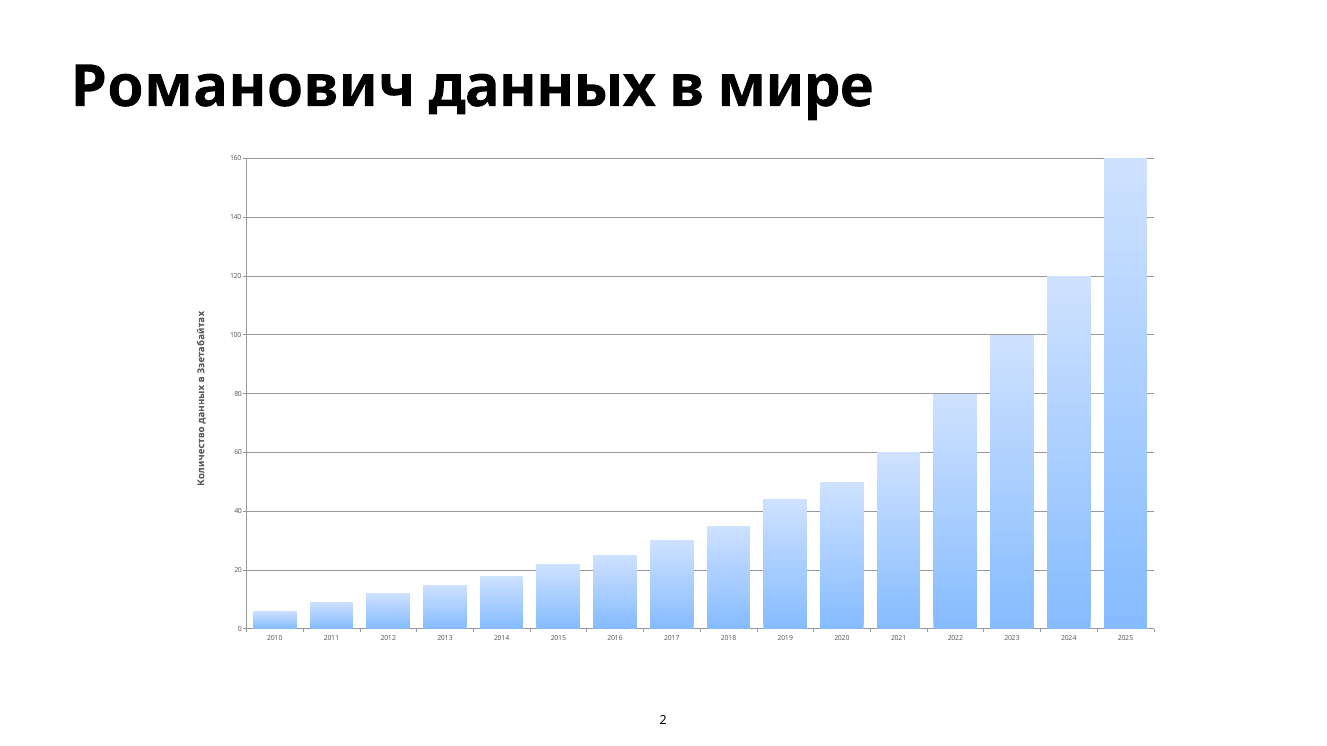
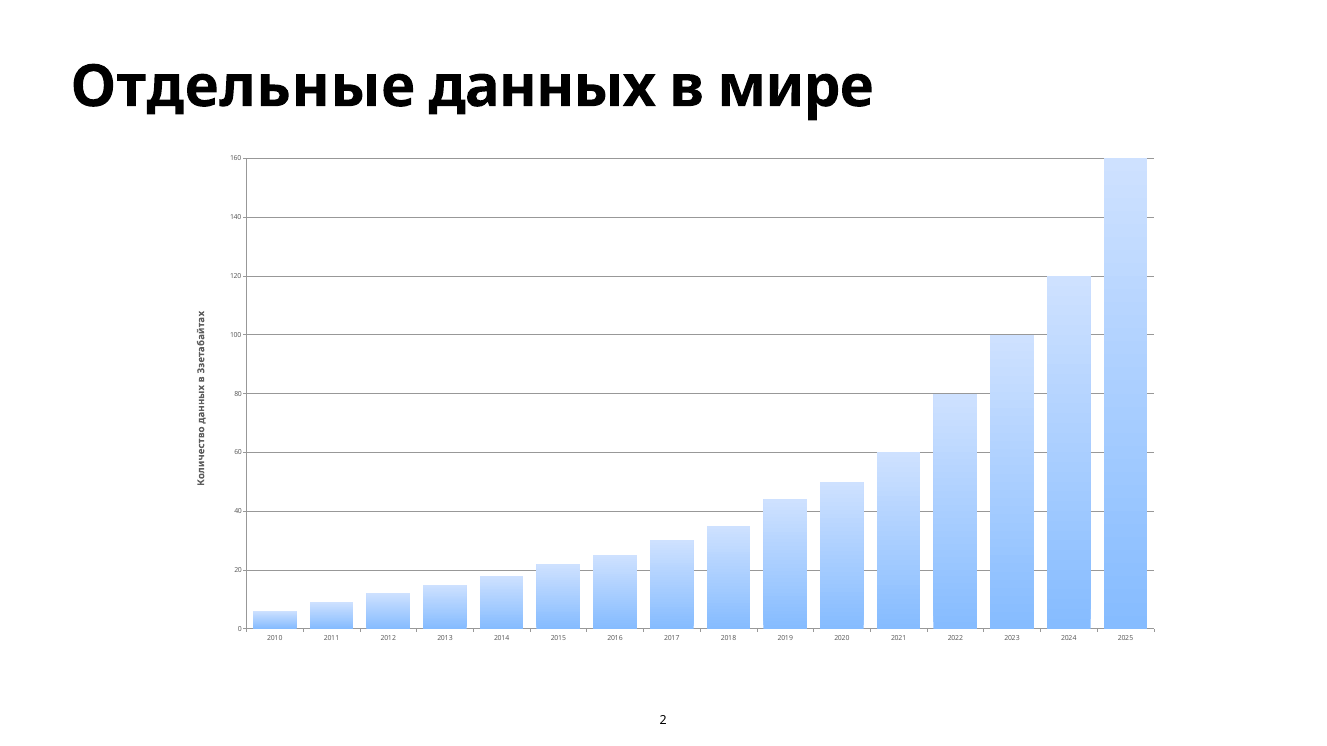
Романович: Романович -> Отдельные
